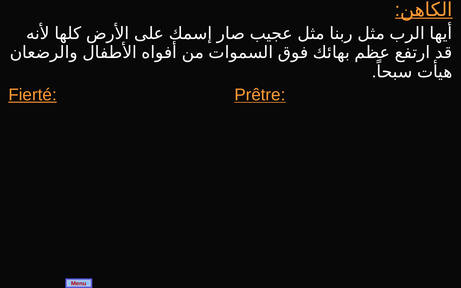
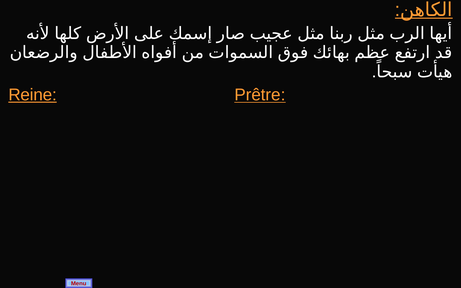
Fierté: Fierté -> Reine
